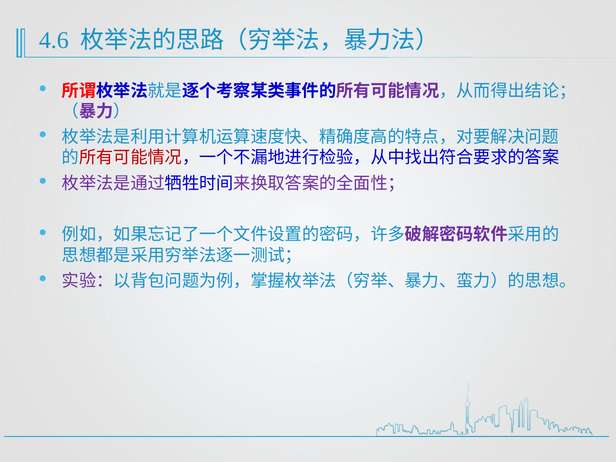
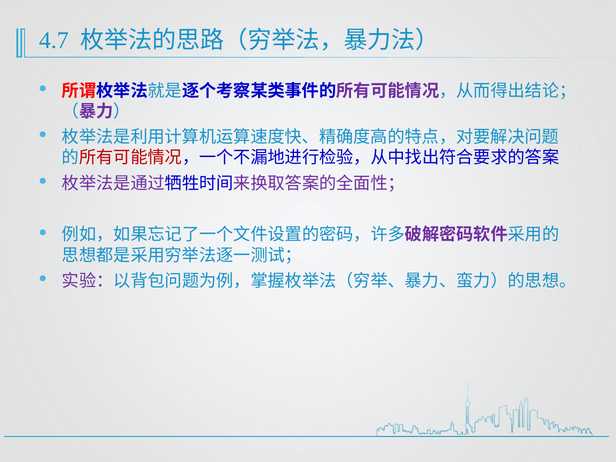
4.6: 4.6 -> 4.7
